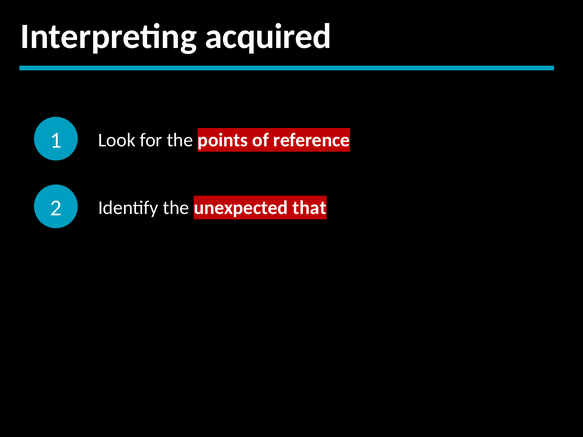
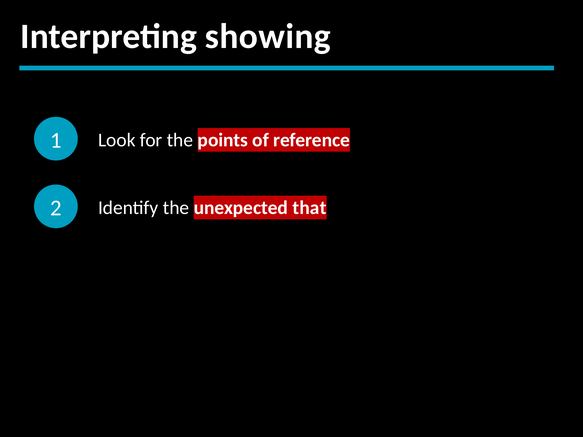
acquired: acquired -> showing
